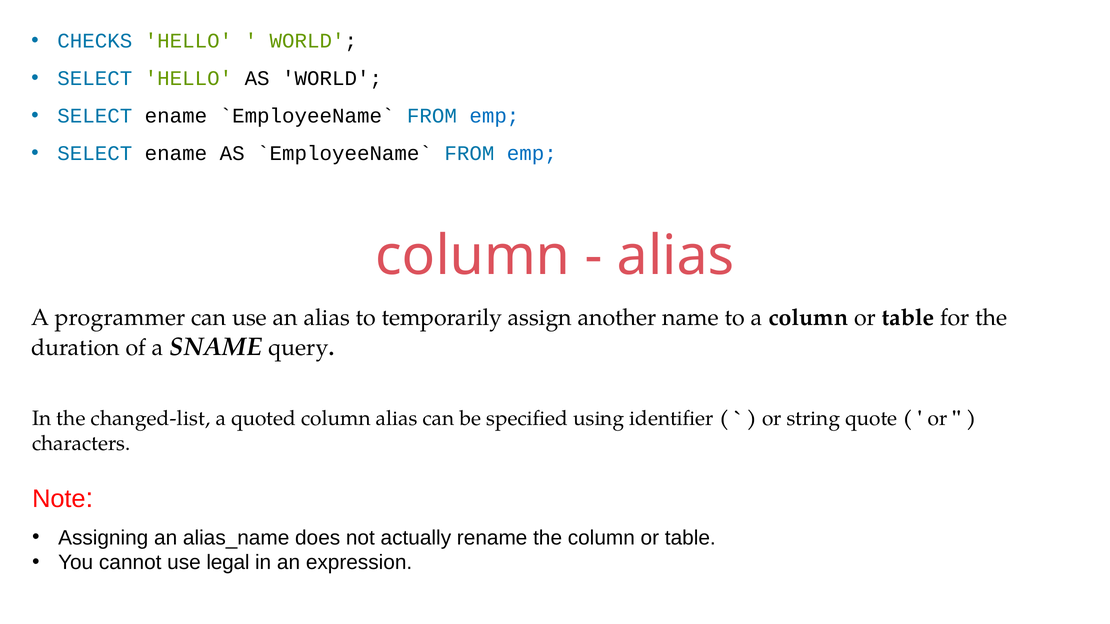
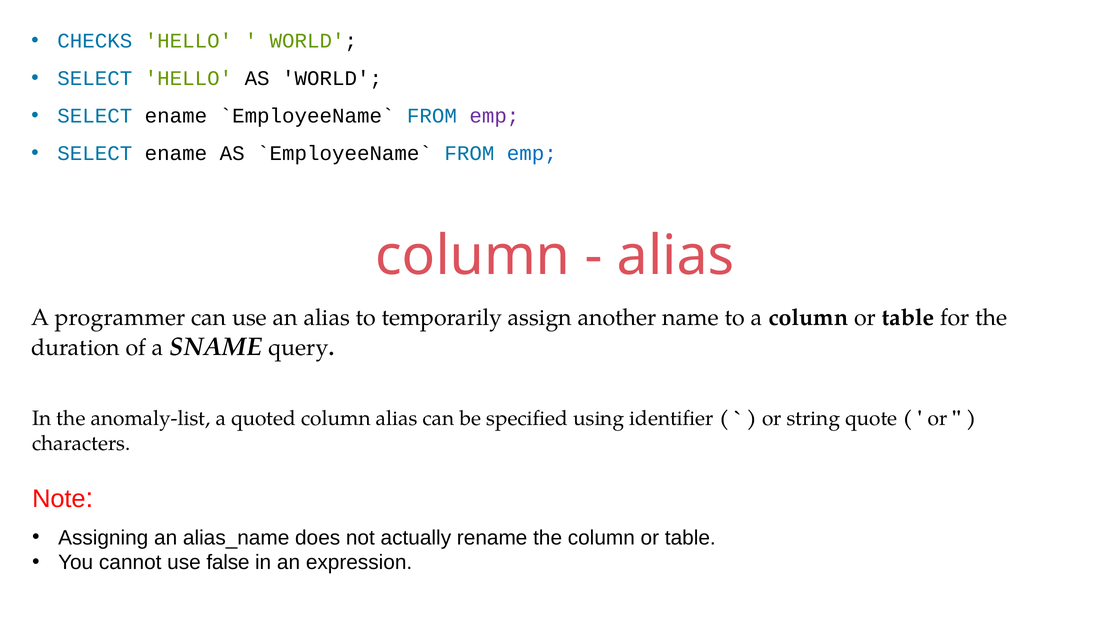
emp at (494, 116) colour: blue -> purple
changed-list: changed-list -> anomaly-list
legal: legal -> false
